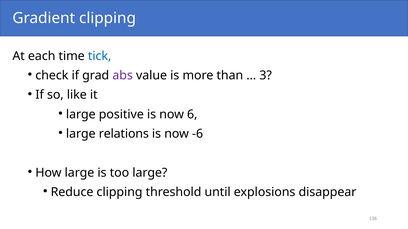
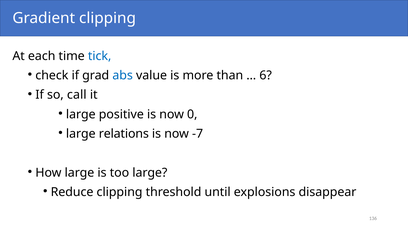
abs colour: purple -> blue
3: 3 -> 6
like: like -> call
6: 6 -> 0
-6: -6 -> -7
